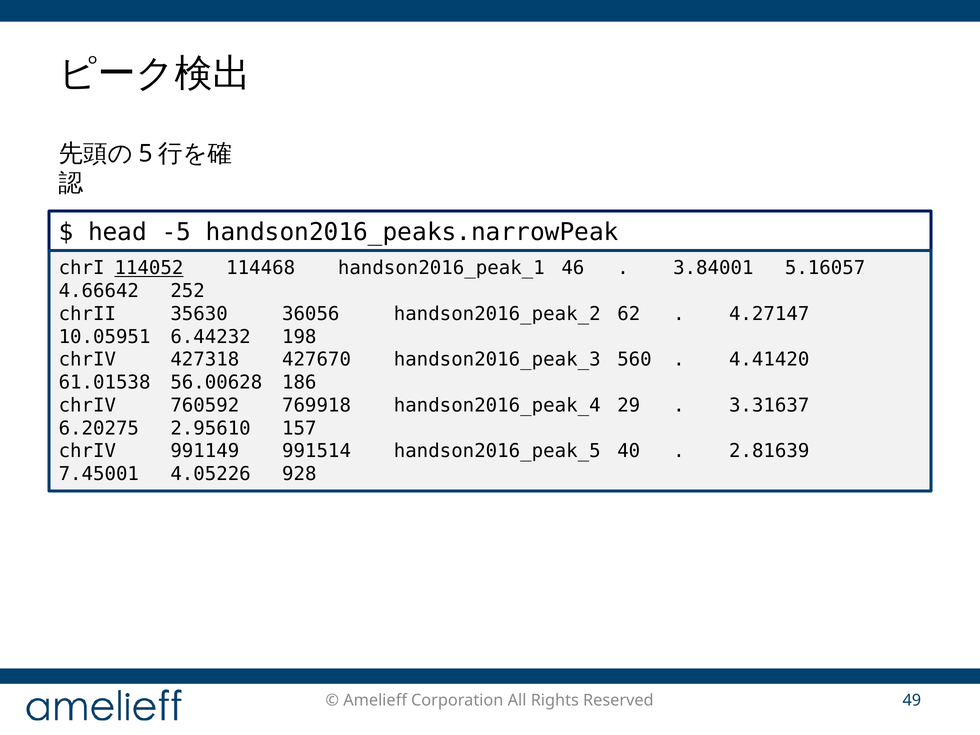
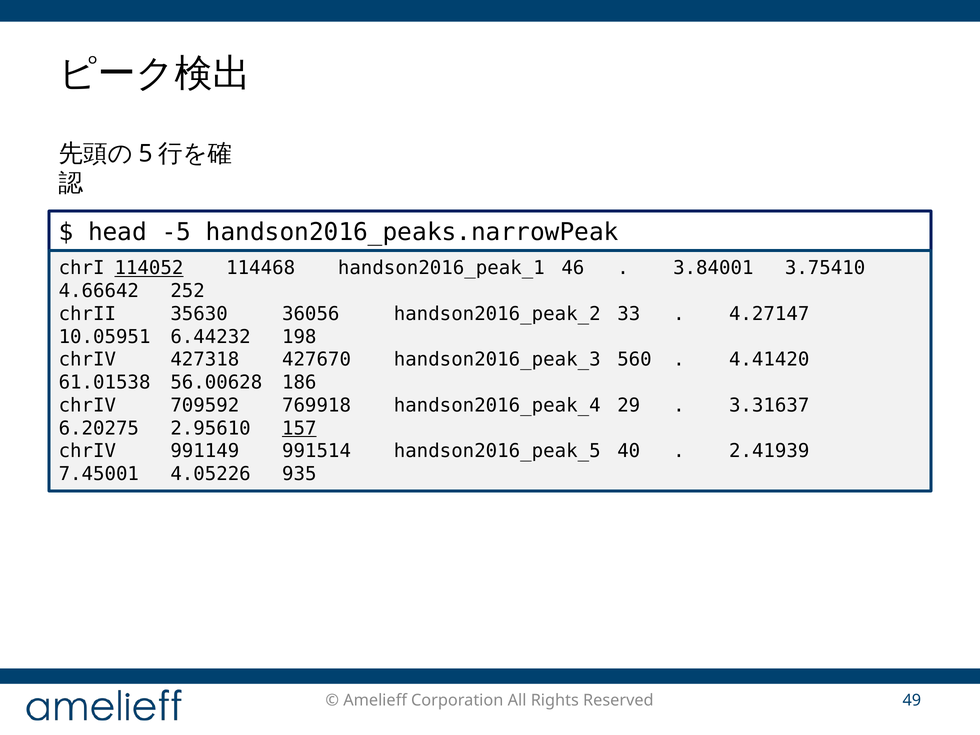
5.16057: 5.16057 -> 3.75410
62: 62 -> 33
760592: 760592 -> 709592
157 underline: none -> present
2.81639: 2.81639 -> 2.41939
928: 928 -> 935
